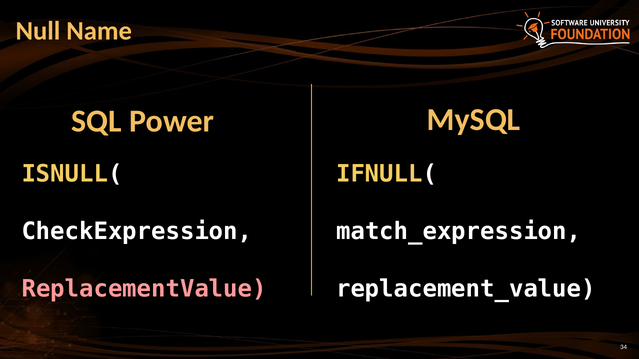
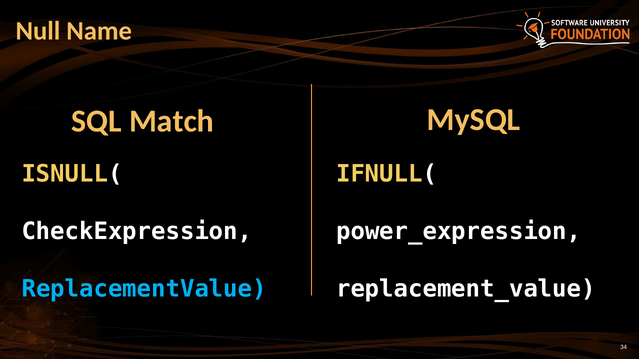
Power: Power -> Match
match_expression: match_expression -> power_expression
ReplacementValue colour: pink -> light blue
